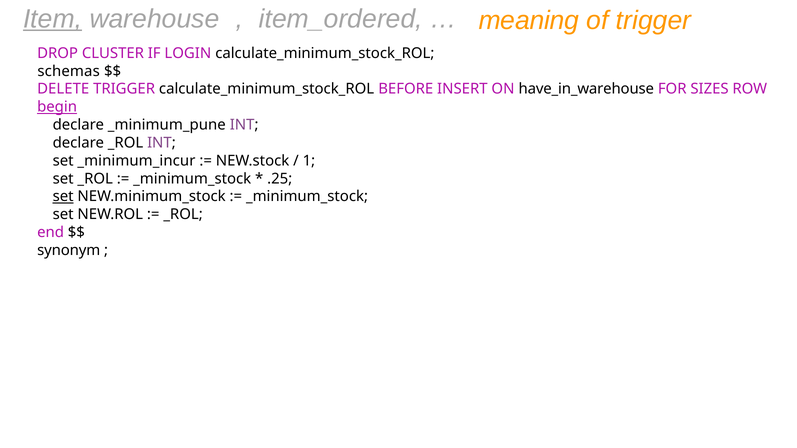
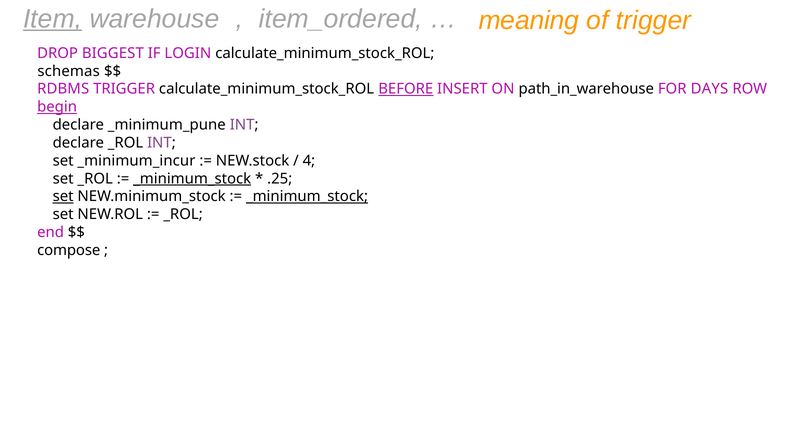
CLUSTER: CLUSTER -> BIGGEST
DELETE: DELETE -> RDBMS
BEFORE underline: none -> present
have_in_warehouse: have_in_warehouse -> path_in_warehouse
SIZES: SIZES -> DAYS
1: 1 -> 4
_minimum_stock at (192, 179) underline: none -> present
_minimum_stock at (307, 197) underline: none -> present
synonym: synonym -> compose
